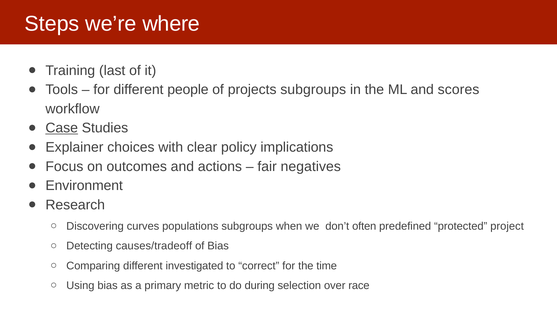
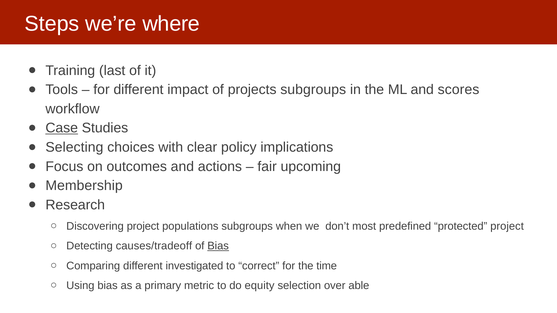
people: people -> impact
Explainer: Explainer -> Selecting
negatives: negatives -> upcoming
Environment: Environment -> Membership
Discovering curves: curves -> project
often: often -> most
Bias at (218, 246) underline: none -> present
during: during -> equity
race: race -> able
